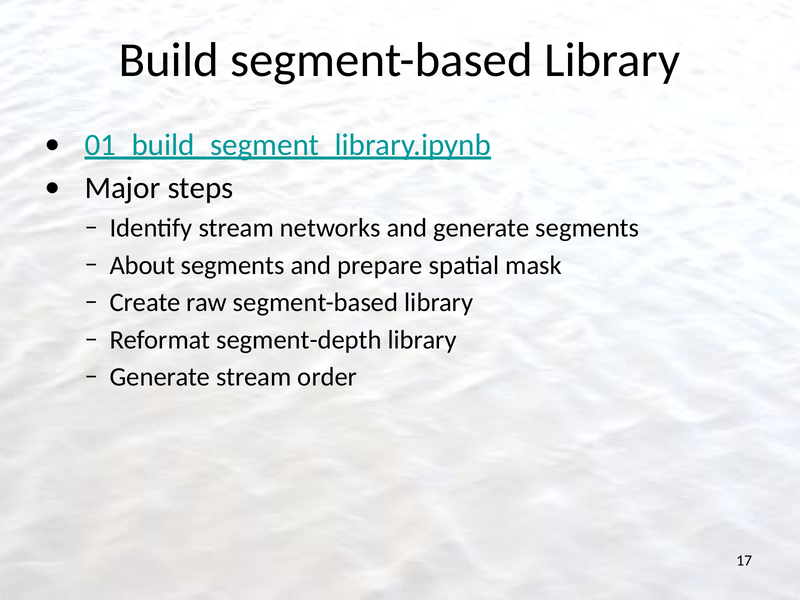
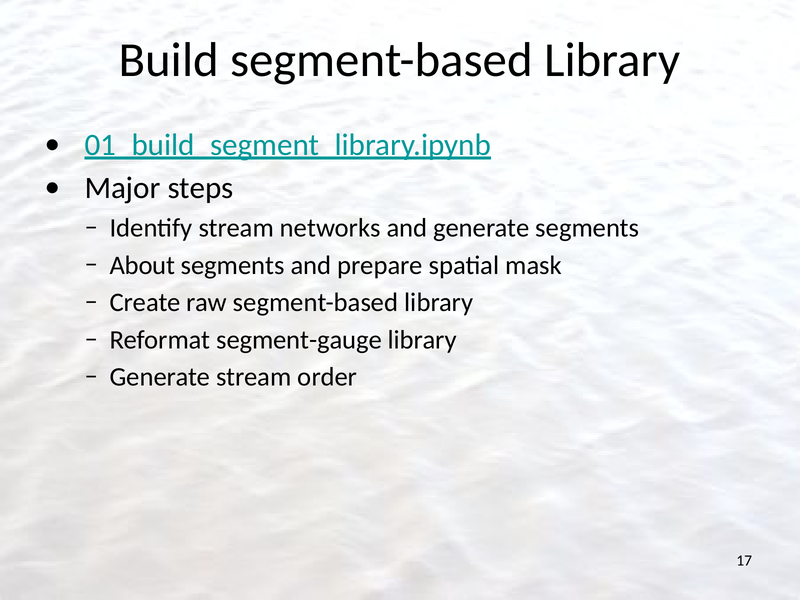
segment-depth: segment-depth -> segment-gauge
